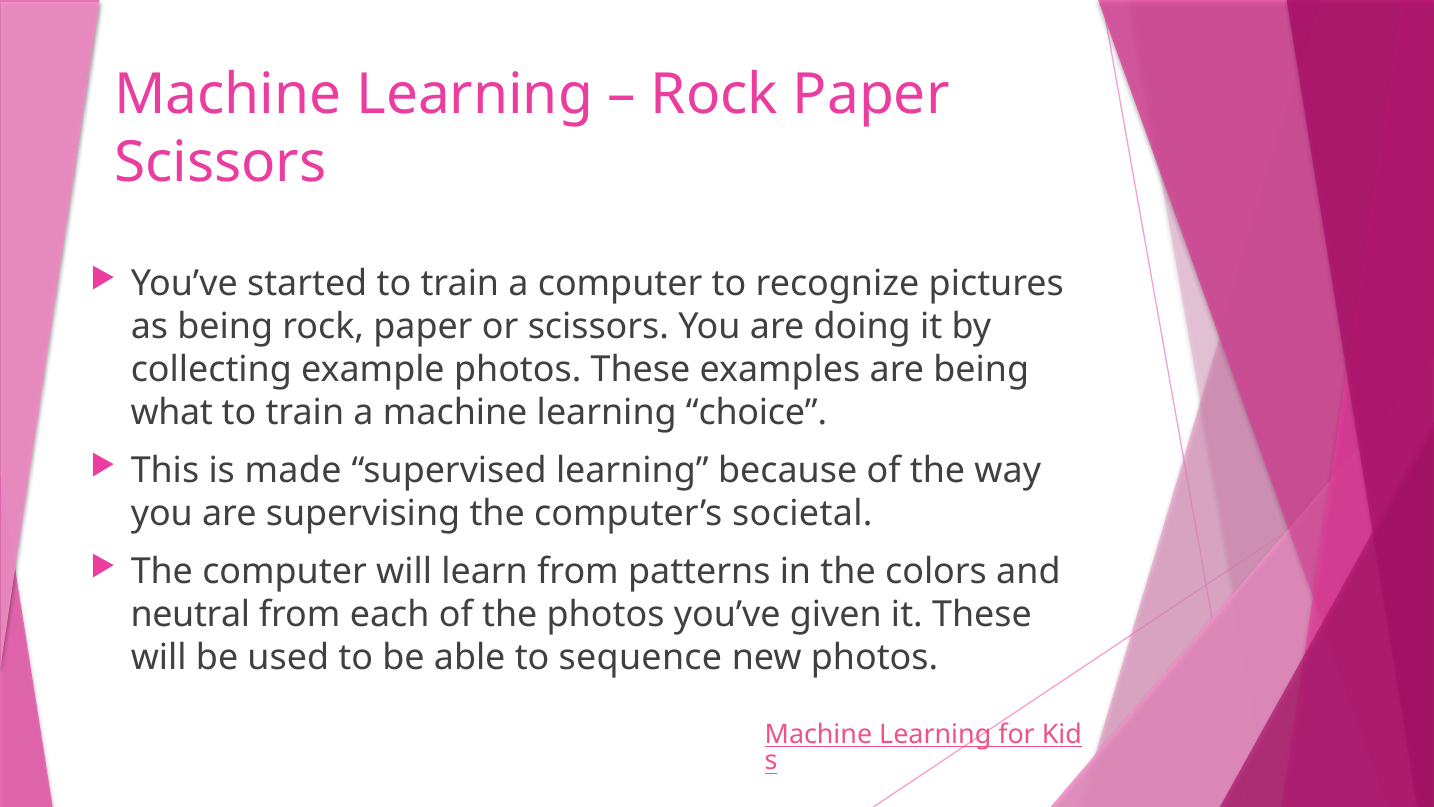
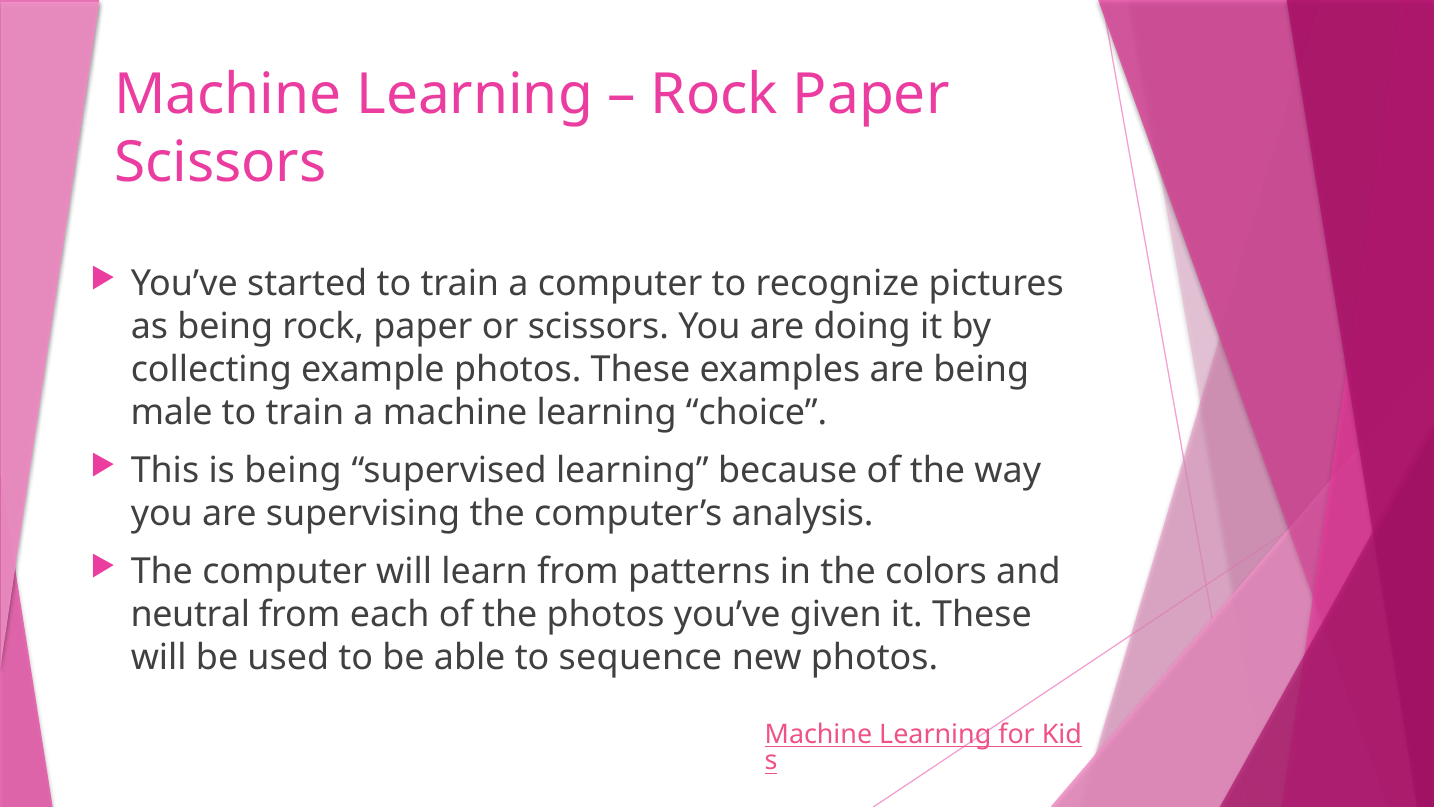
what: what -> male
is made: made -> being
societal: societal -> analysis
